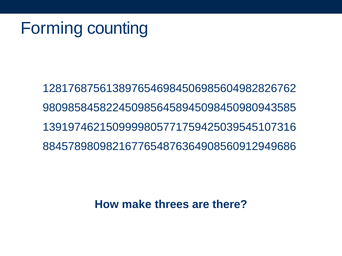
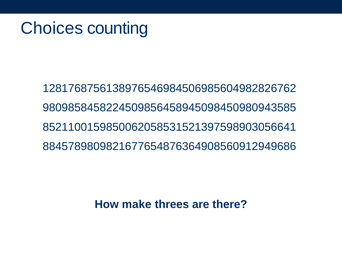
Forming: Forming -> Choices
1391974621509999805771759425039545107316: 1391974621509999805771759425039545107316 -> 8521100159850062058531521397598903056641
